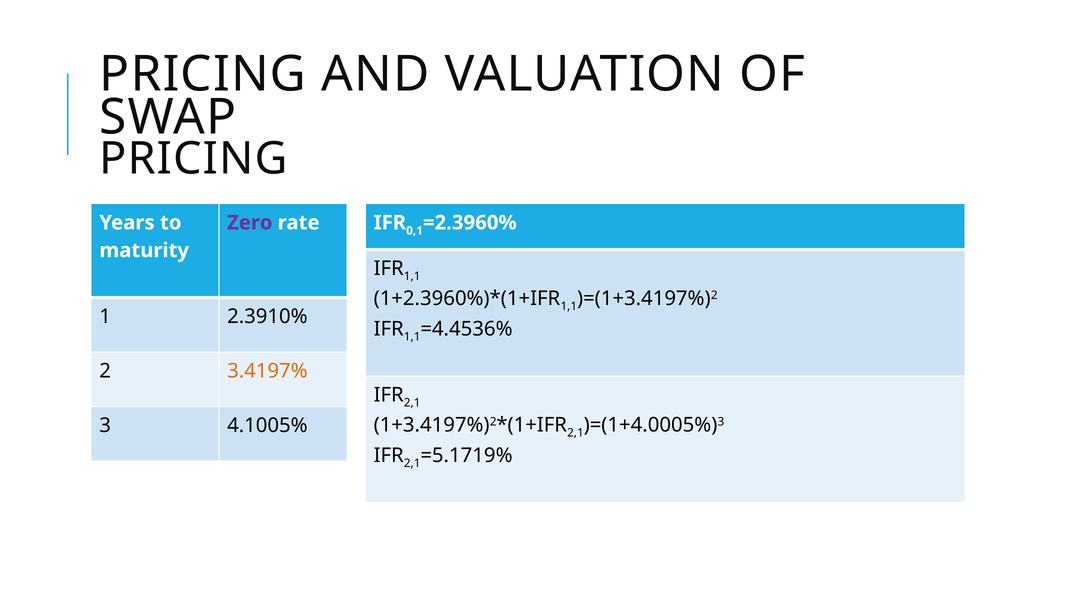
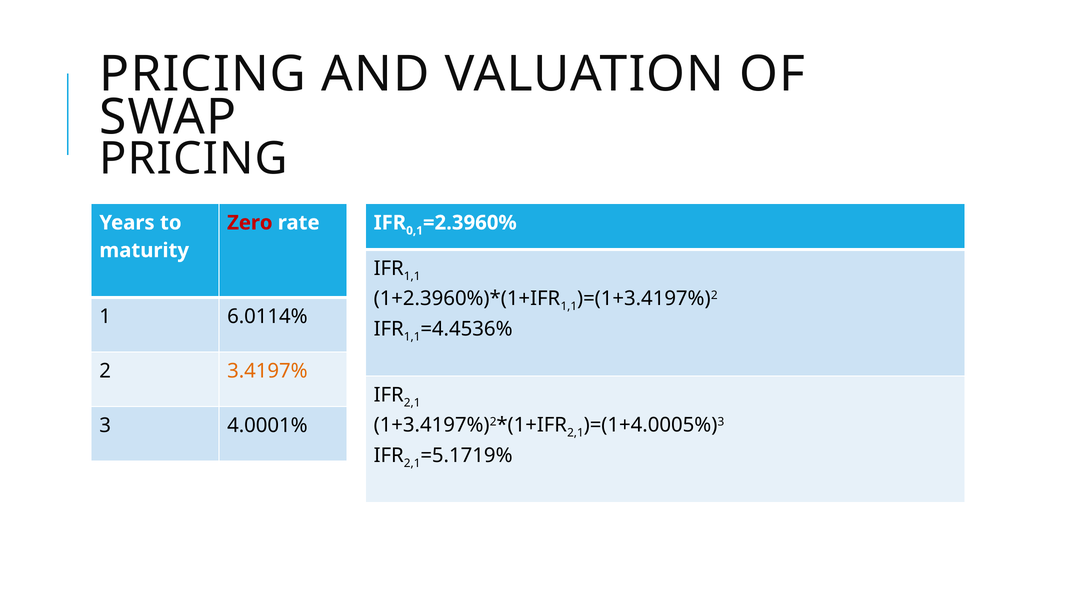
Zero colour: purple -> red
2.3910%: 2.3910% -> 6.0114%
4.1005%: 4.1005% -> 4.0001%
